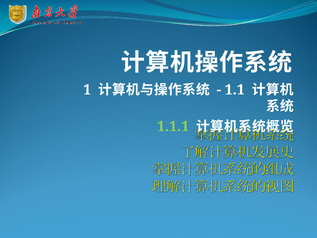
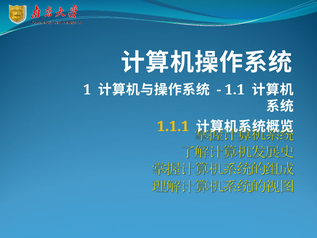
1.1.1 colour: light green -> yellow
